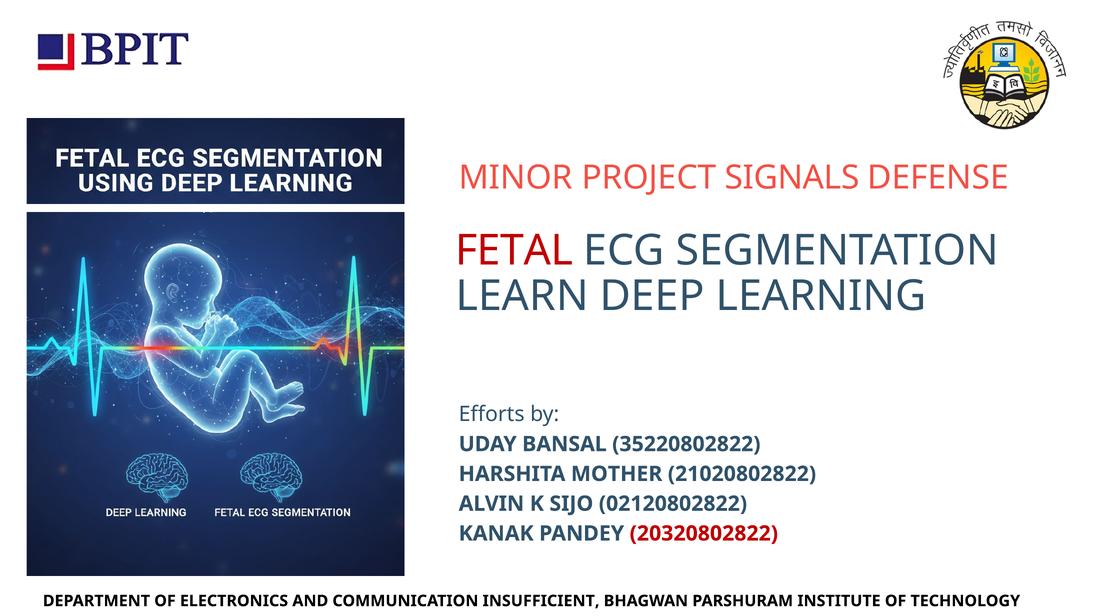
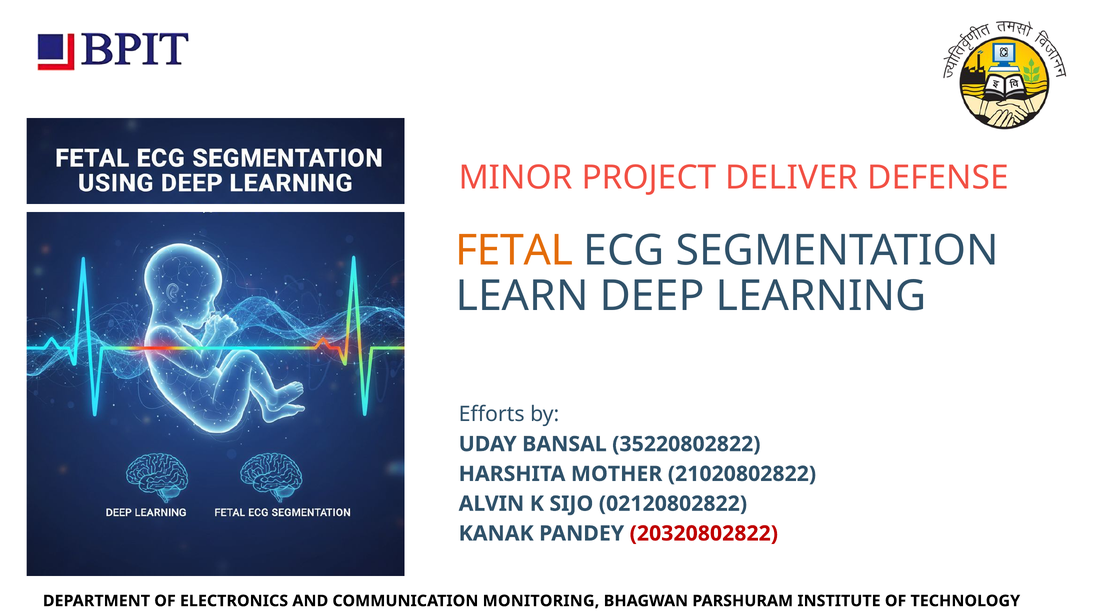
SIGNALS: SIGNALS -> DELIVER
FETAL colour: red -> orange
INSUFFICIENT: INSUFFICIENT -> MONITORING
